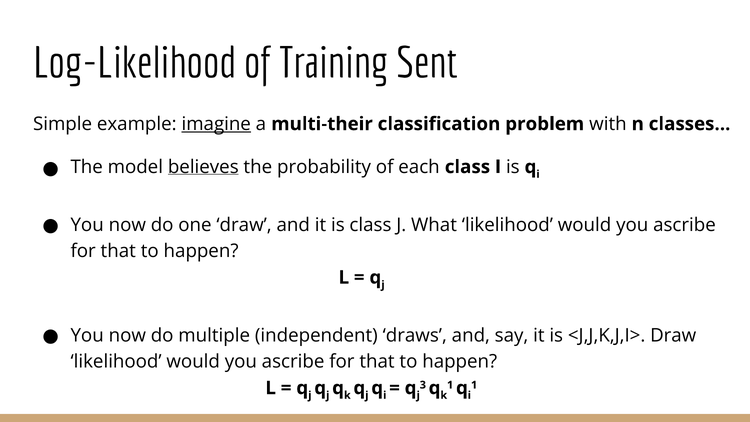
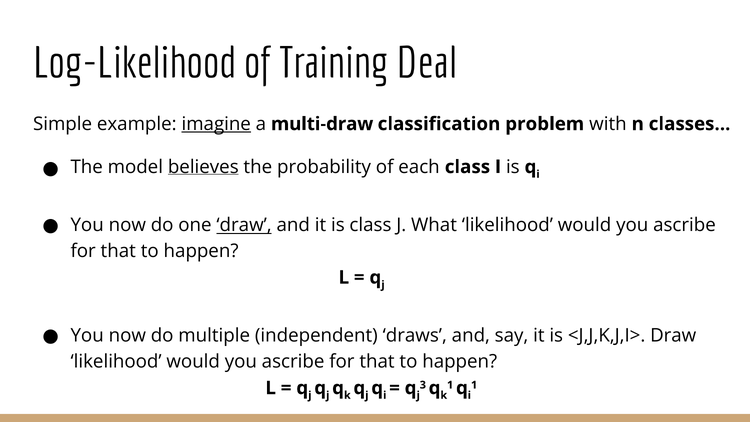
Sent: Sent -> Deal
multi-their: multi-their -> multi-draw
draw at (244, 225) underline: none -> present
